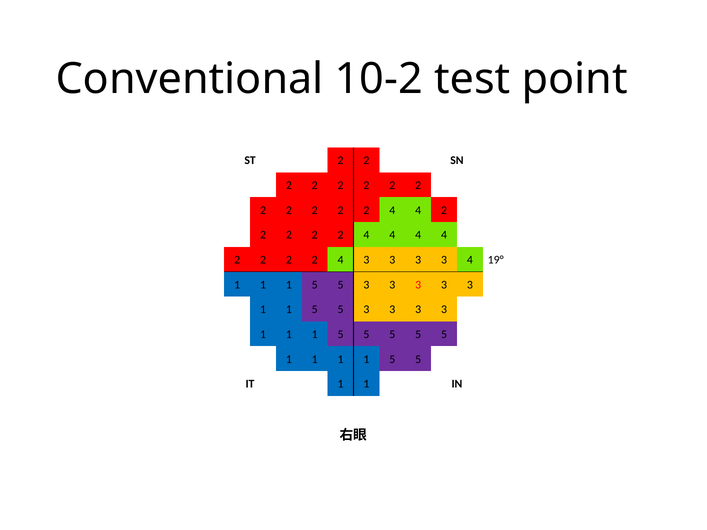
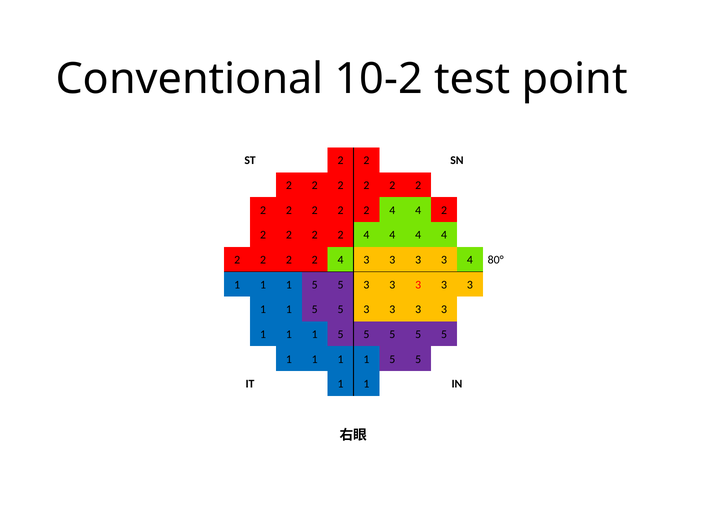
19°: 19° -> 80°
